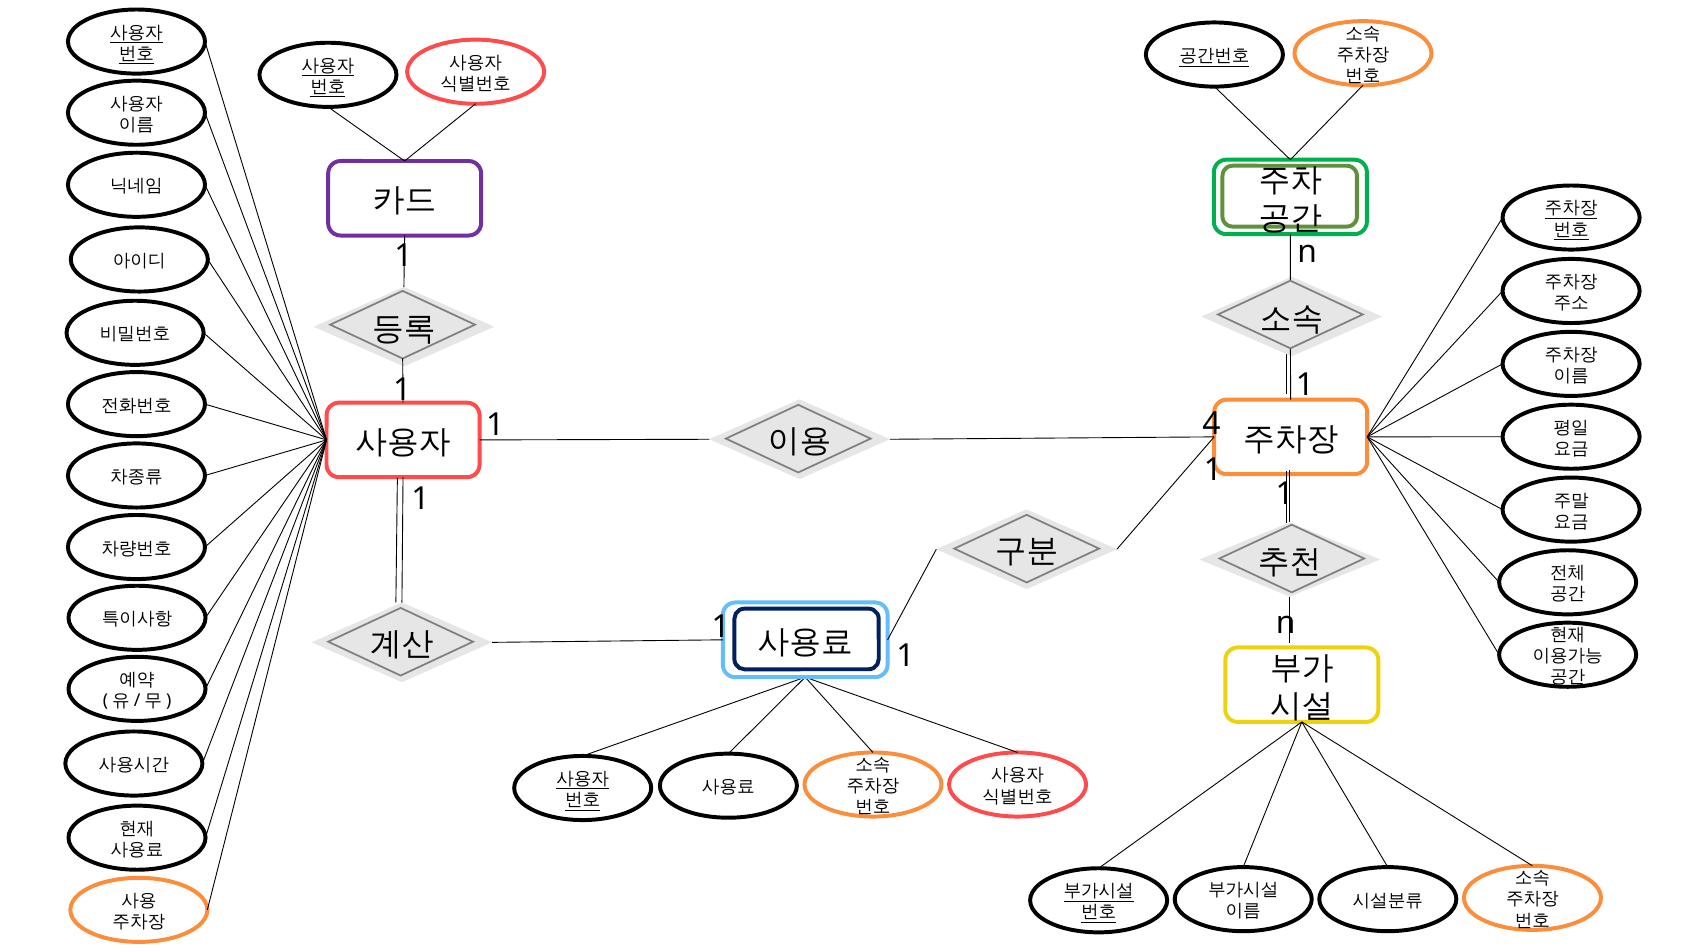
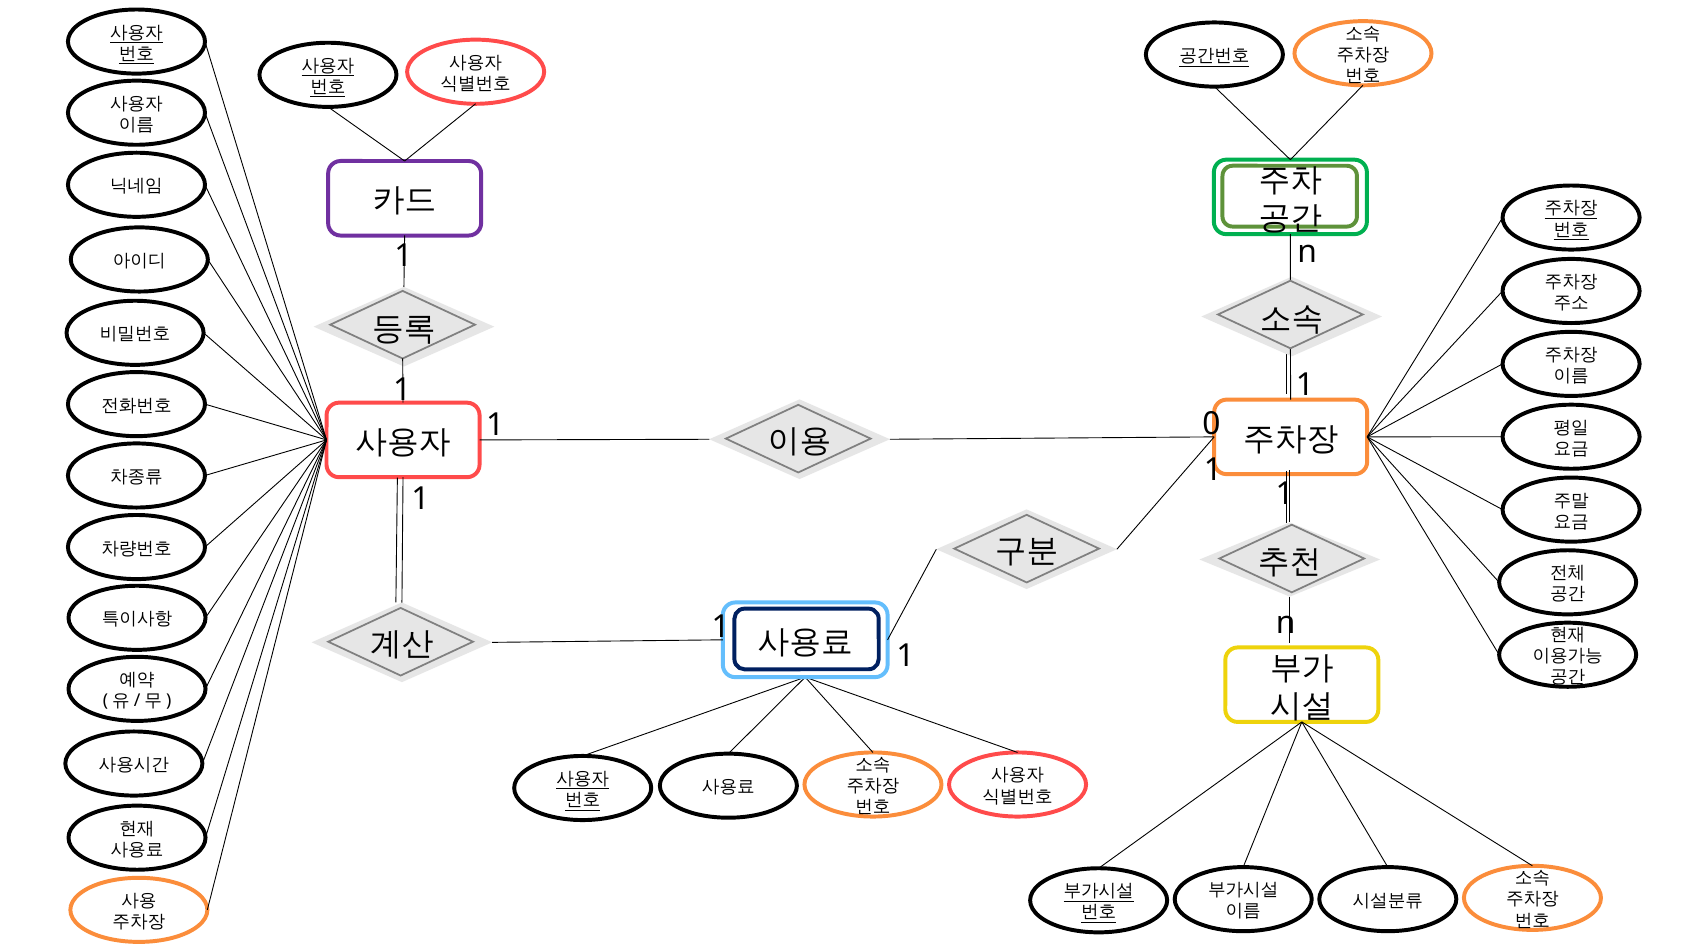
4: 4 -> 0
